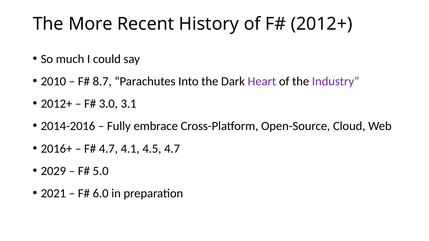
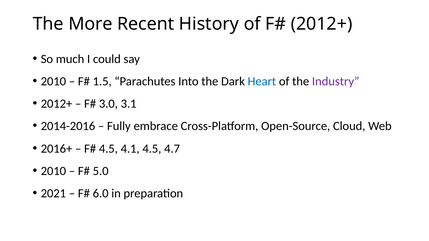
8.7: 8.7 -> 1.5
Heart colour: purple -> blue
4.7 at (108, 149): 4.7 -> 4.5
2029 at (53, 171): 2029 -> 2010
